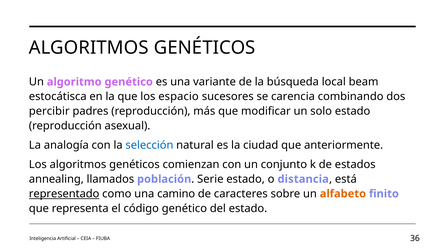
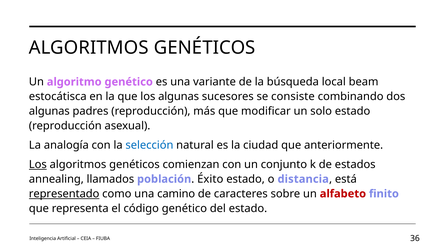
los espacio: espacio -> algunas
carencia: carencia -> consiste
percibir at (49, 111): percibir -> algunas
Los at (38, 165) underline: none -> present
Serie: Serie -> Éxito
alfabeto colour: orange -> red
